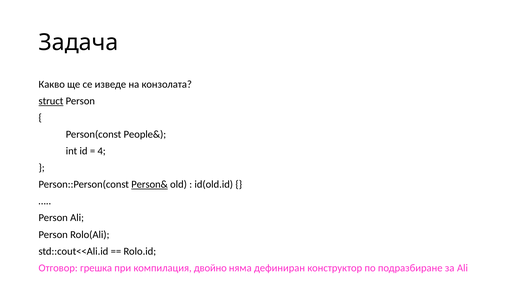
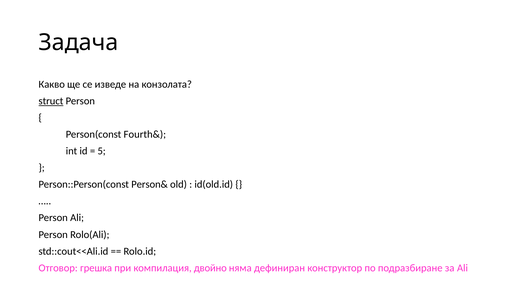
People&: People& -> Fourth&
4: 4 -> 5
Person& underline: present -> none
